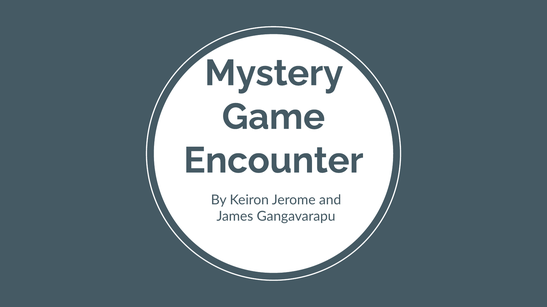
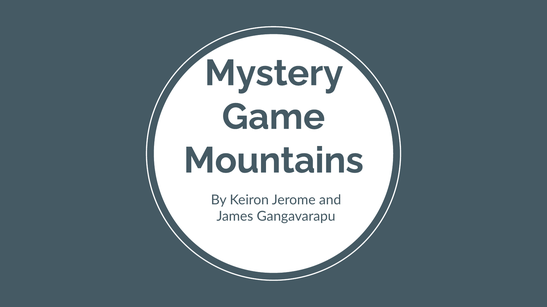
Encounter: Encounter -> Mountains
